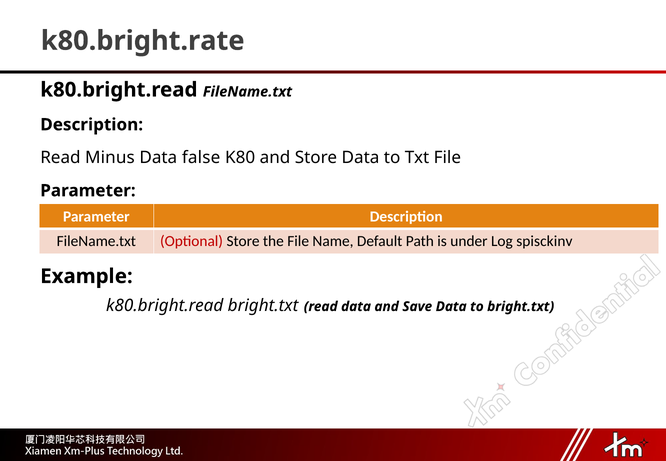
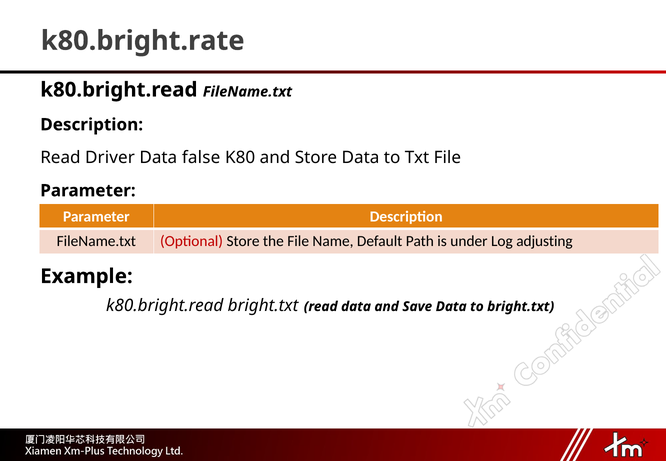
Minus: Minus -> Driver
spisckinv: spisckinv -> adjusting
